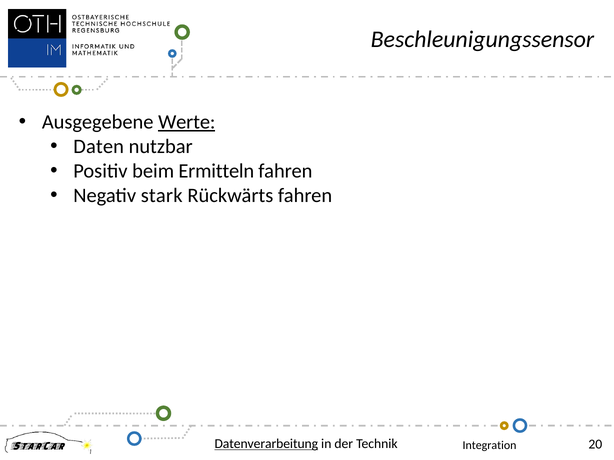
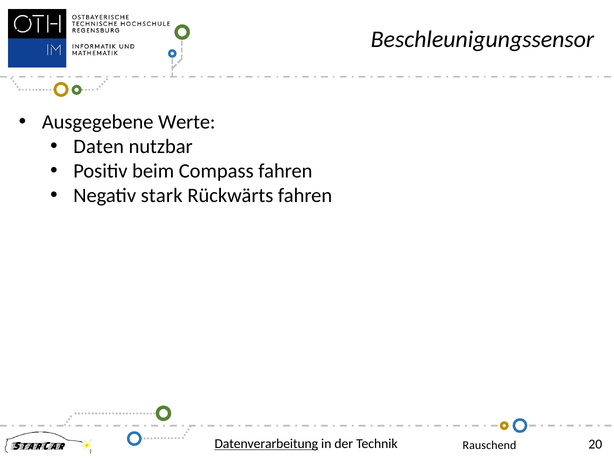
Werte underline: present -> none
Ermitteln: Ermitteln -> Compass
Integration: Integration -> Rauschend
